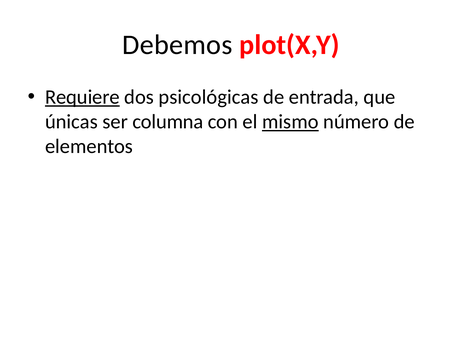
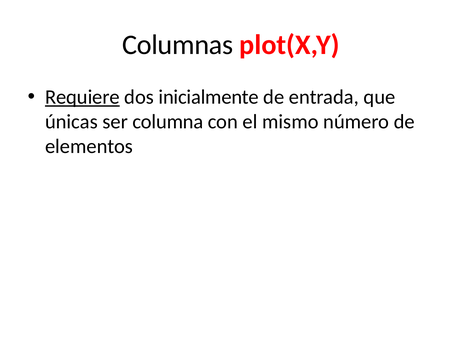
Debemos: Debemos -> Columnas
psicológicas: psicológicas -> inicialmente
mismo underline: present -> none
